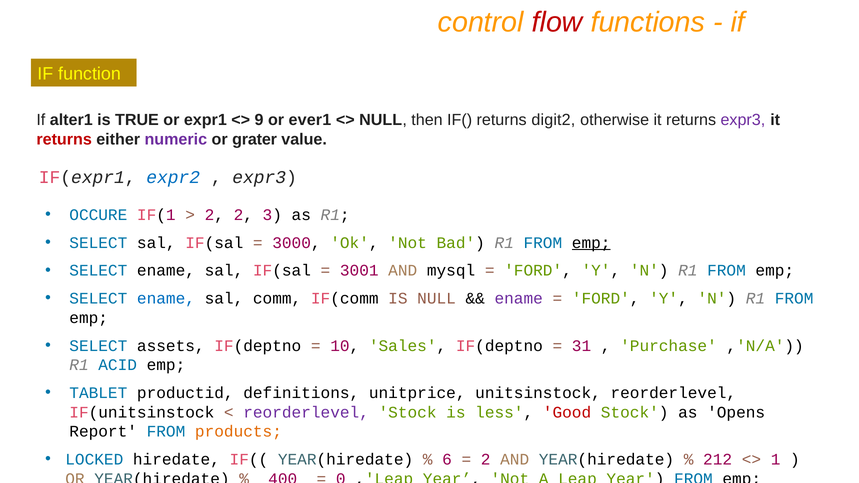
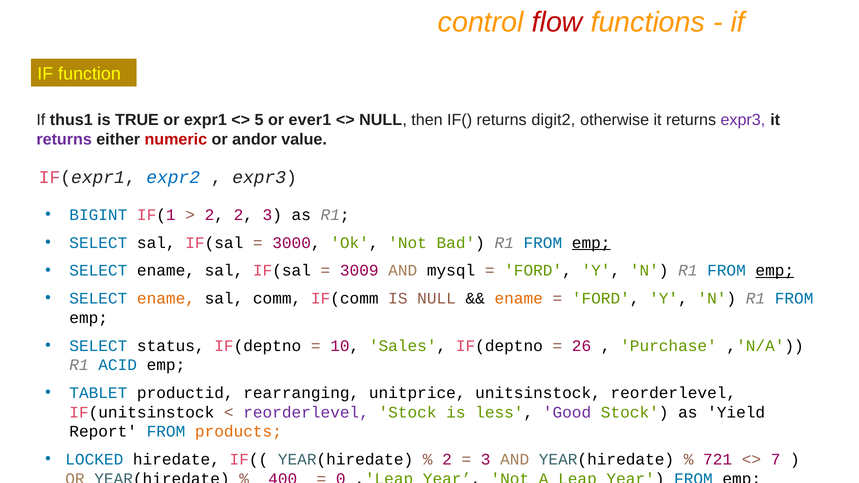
alter1: alter1 -> thus1
9: 9 -> 5
returns at (64, 139) colour: red -> purple
numeric colour: purple -> red
grater: grater -> andor
OCCURE: OCCURE -> BIGINT
3001: 3001 -> 3009
emp at (775, 271) underline: none -> present
ename at (166, 299) colour: blue -> orange
ename at (519, 299) colour: purple -> orange
assets: assets -> status
31: 31 -> 26
definitions: definitions -> rearranging
Good colour: red -> purple
Opens: Opens -> Yield
6 at (447, 460): 6 -> 2
2 at (486, 460): 2 -> 3
212: 212 -> 721
1: 1 -> 7
